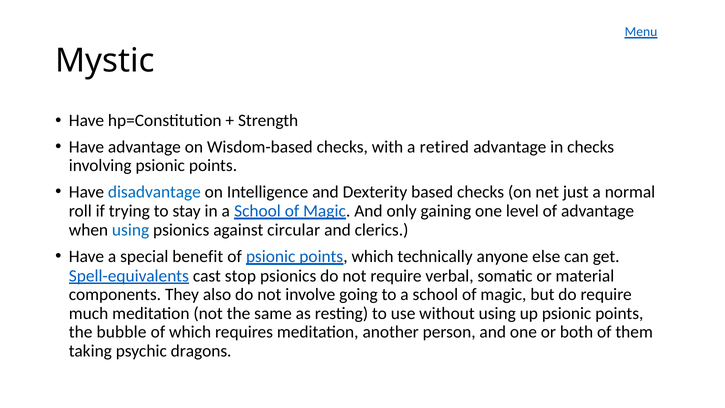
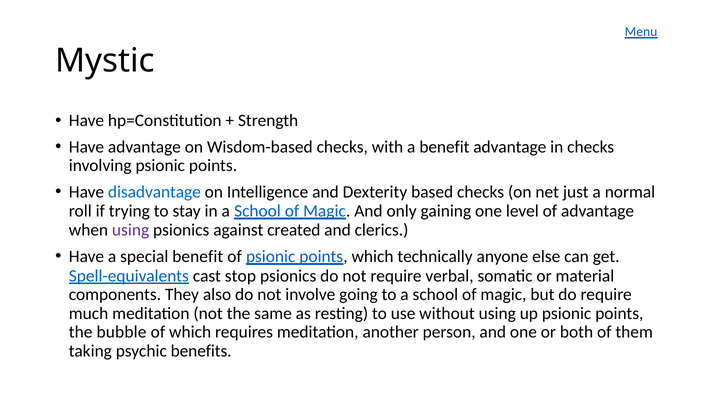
a retired: retired -> benefit
using at (131, 230) colour: blue -> purple
circular: circular -> created
dragons: dragons -> benefits
